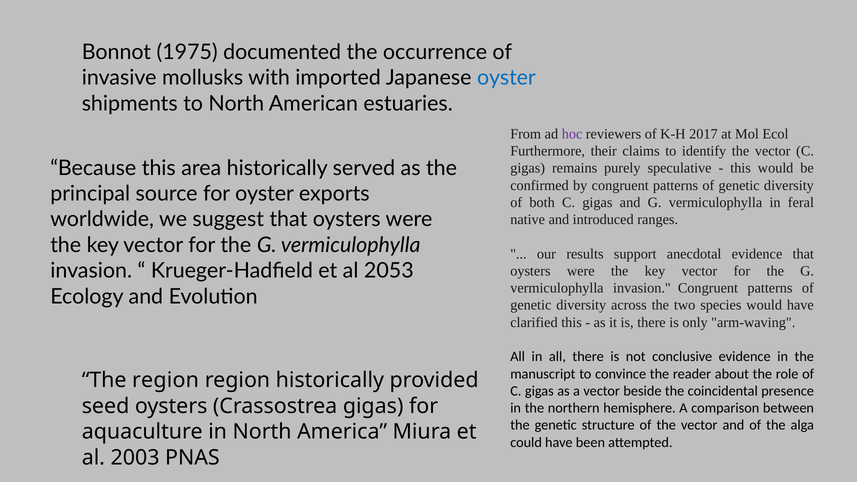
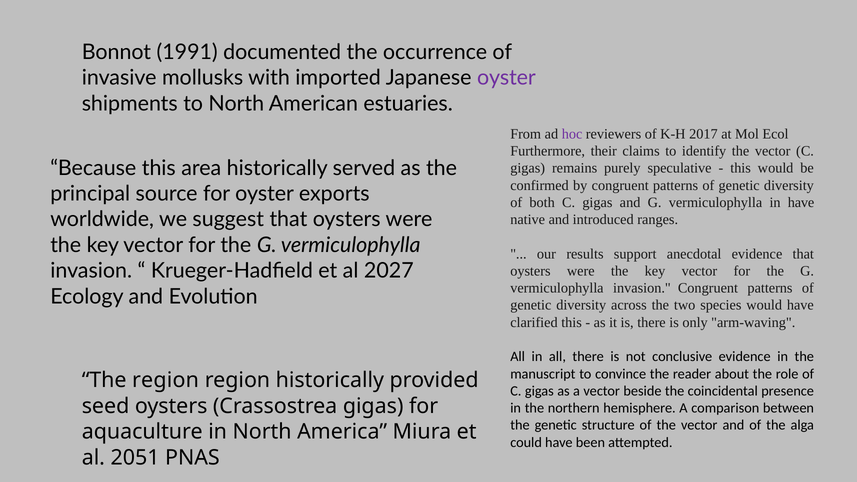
1975: 1975 -> 1991
oyster at (506, 78) colour: blue -> purple
in feral: feral -> have
2053: 2053 -> 2027
2003: 2003 -> 2051
